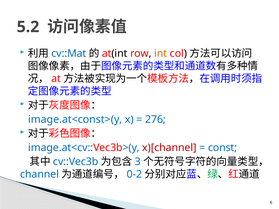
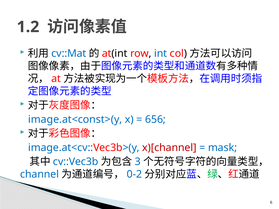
5.2: 5.2 -> 1.2
int colour: orange -> blue
276: 276 -> 656
const: const -> mask
